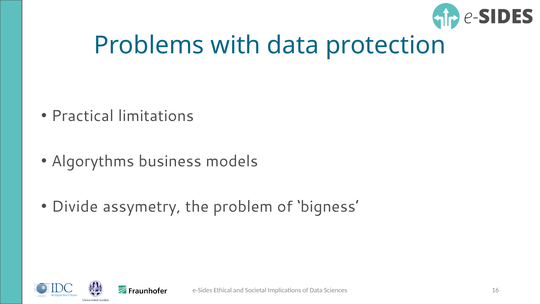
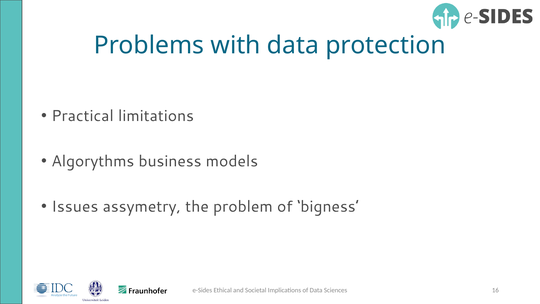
Divide: Divide -> Issues
